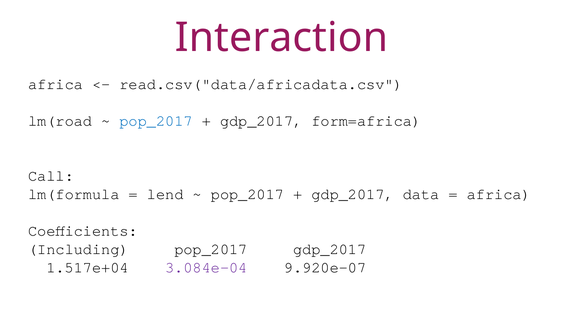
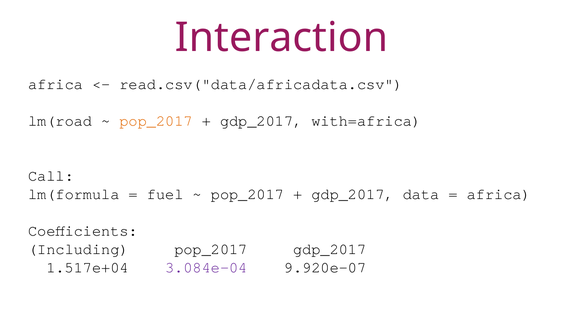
pop_2017 at (156, 121) colour: blue -> orange
form=africa: form=africa -> with=africa
lend: lend -> fuel
